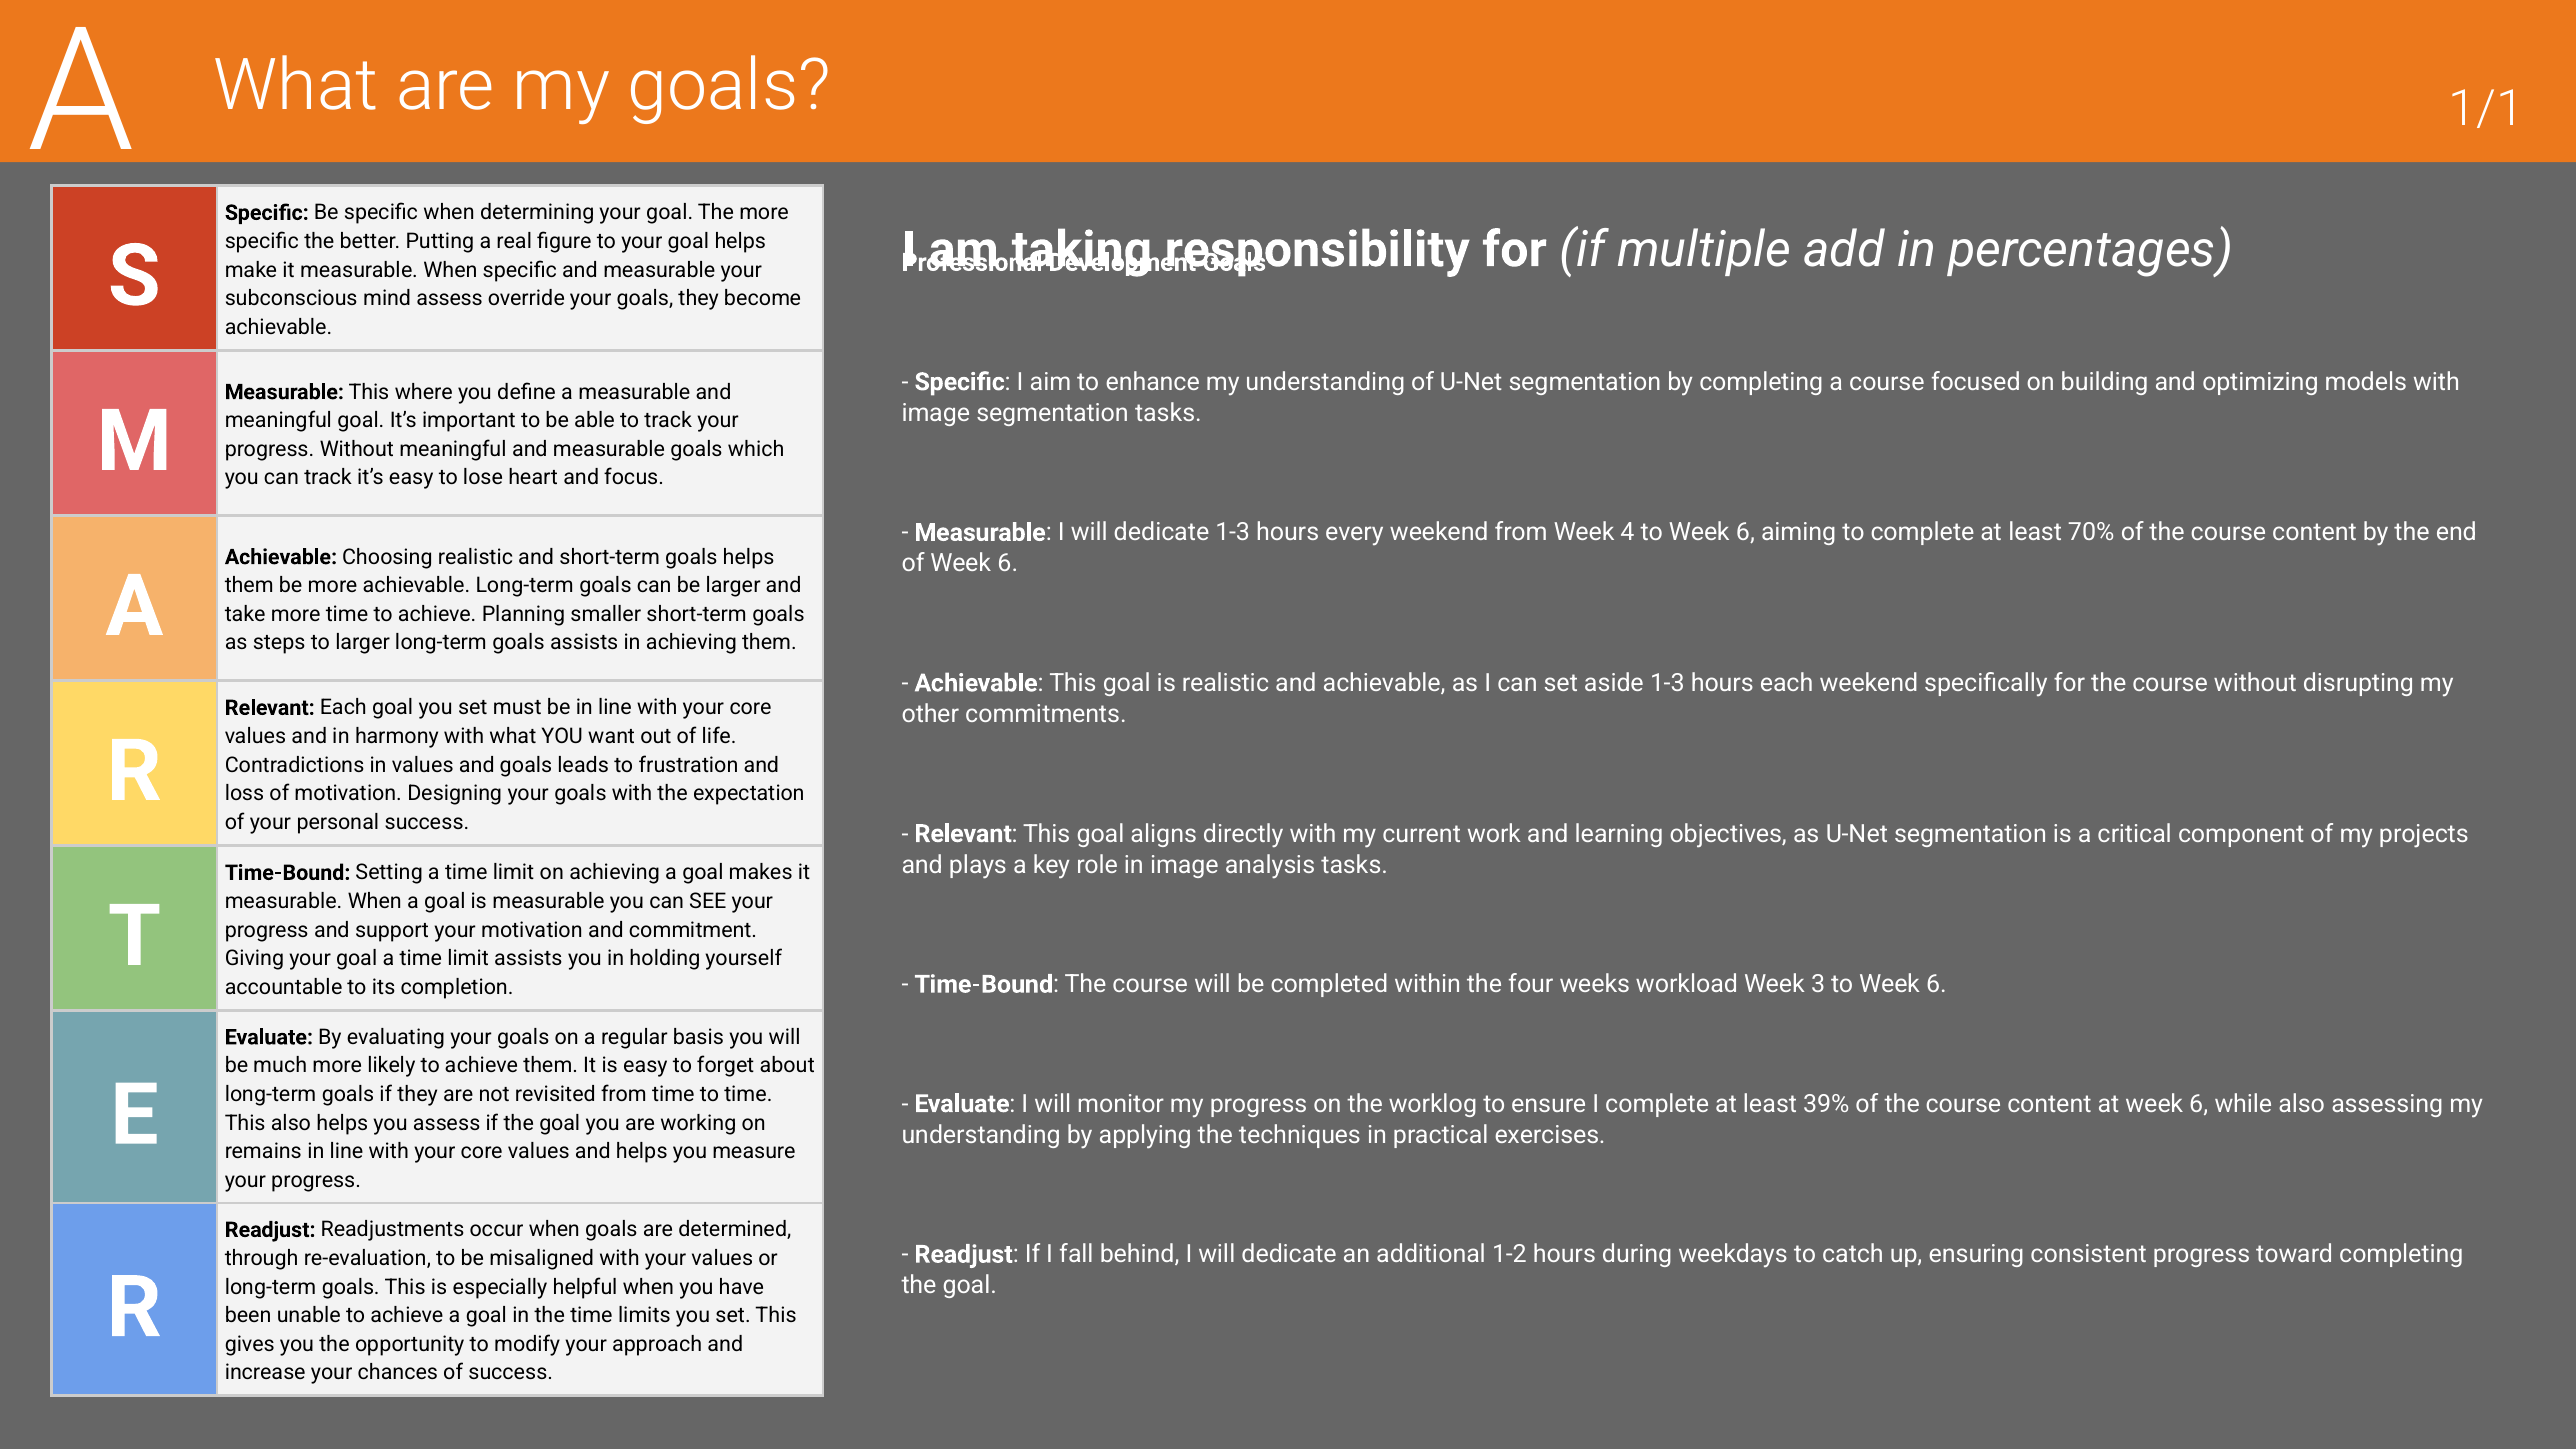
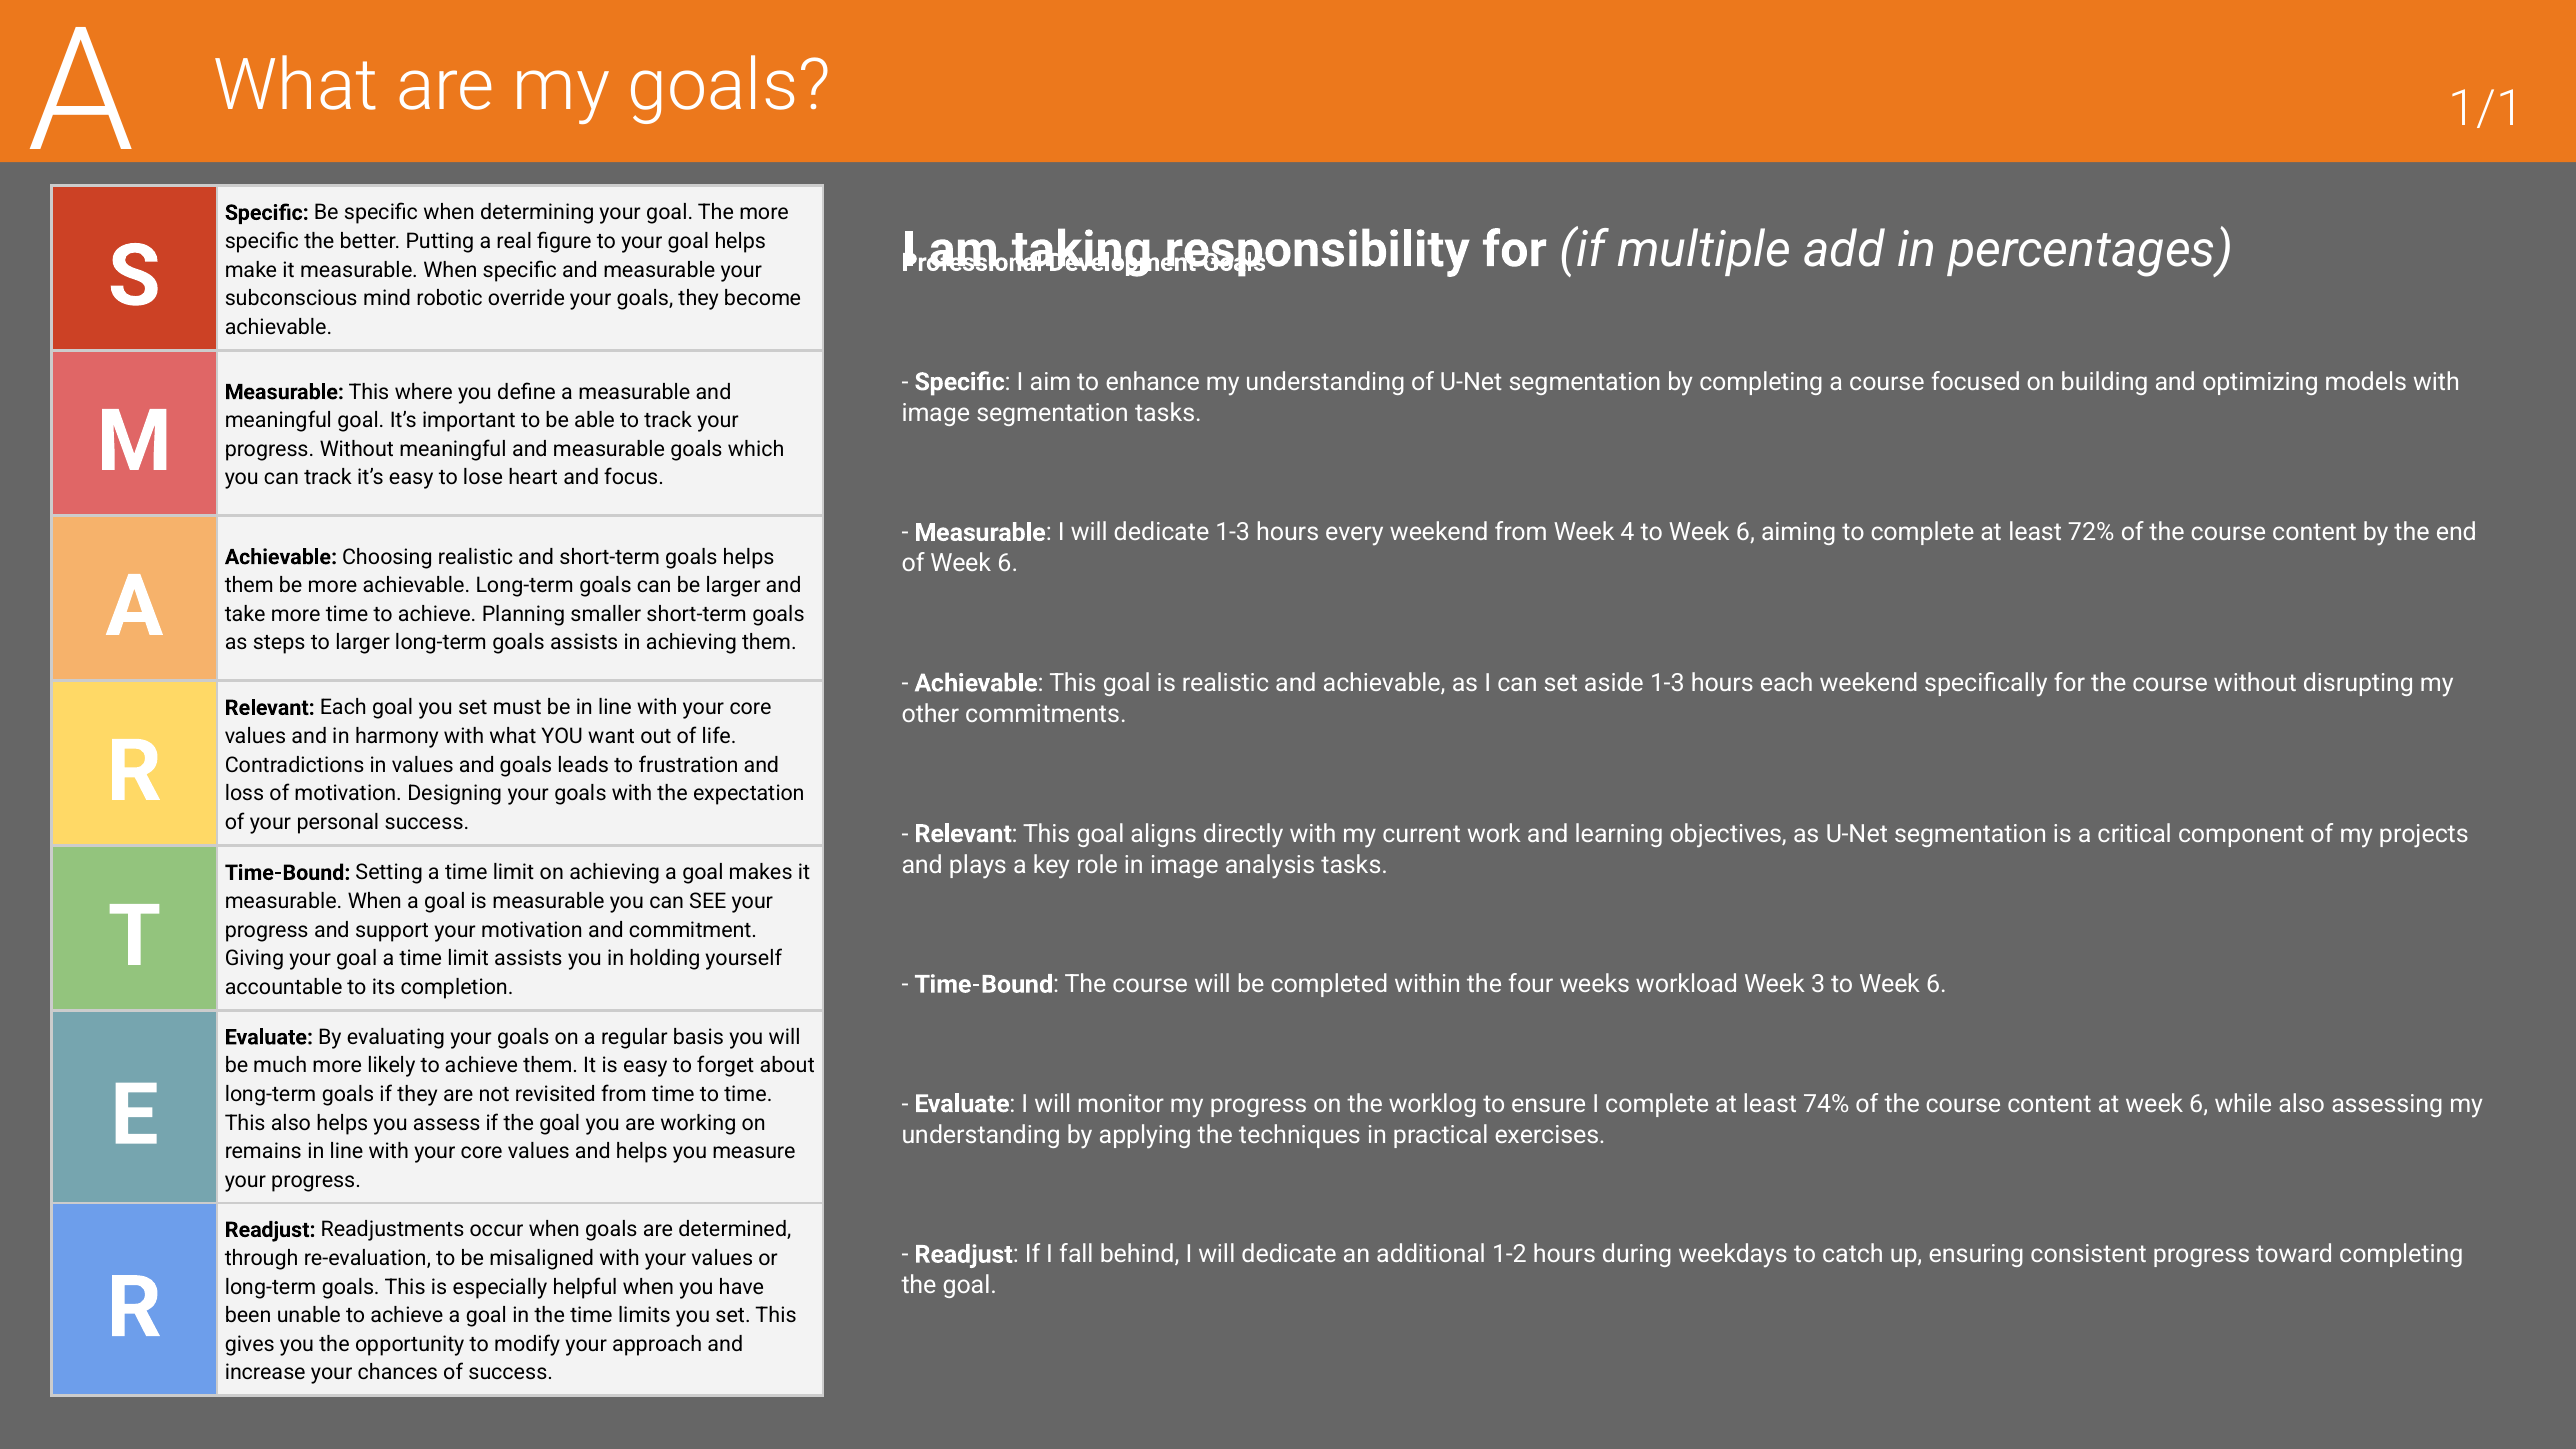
mind assess: assess -> robotic
70%: 70% -> 72%
39%: 39% -> 74%
